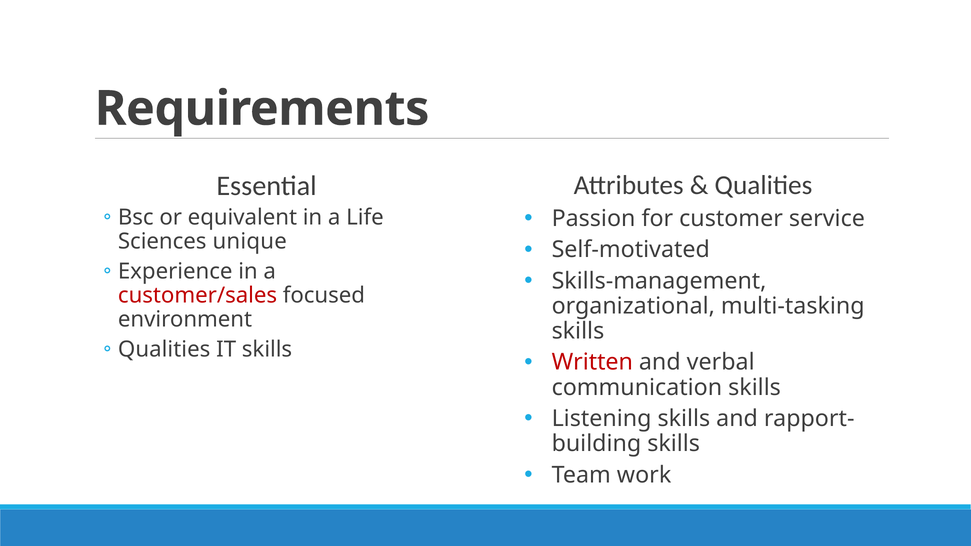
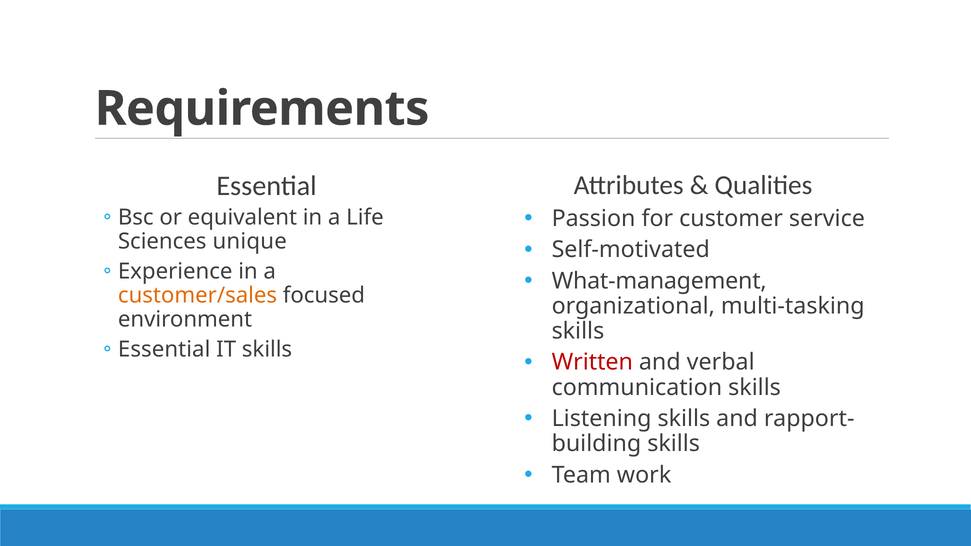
Skills-management: Skills-management -> What-management
customer/sales colour: red -> orange
Qualities at (164, 349): Qualities -> Essential
